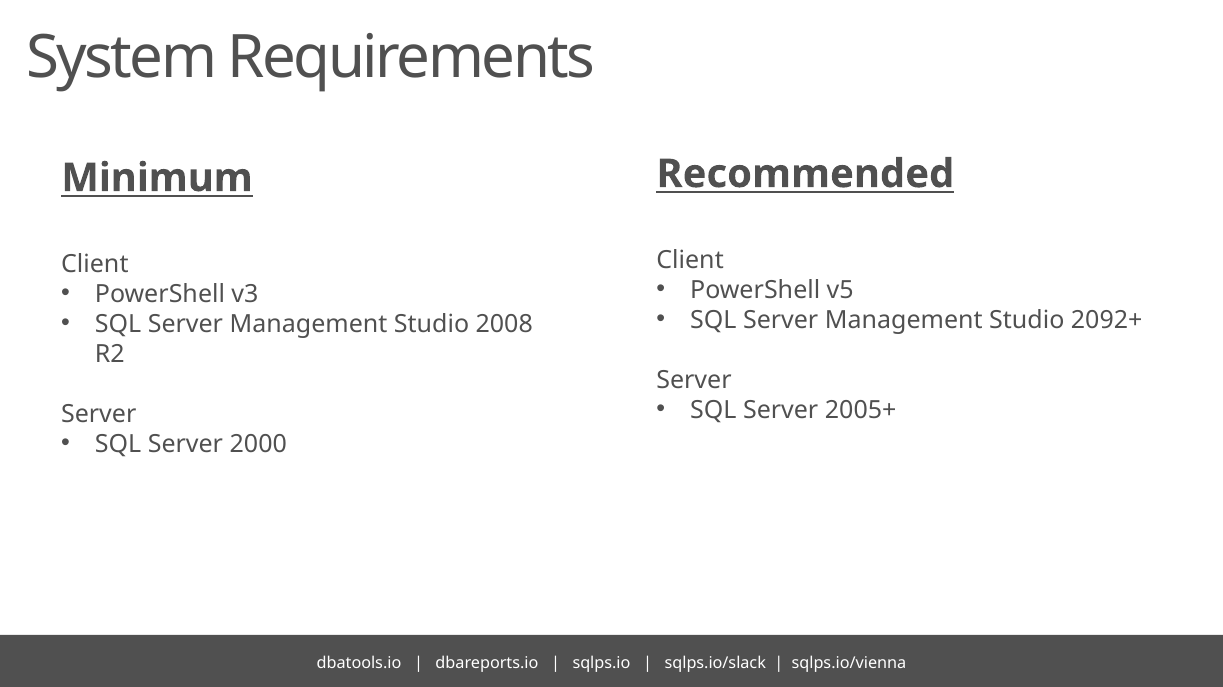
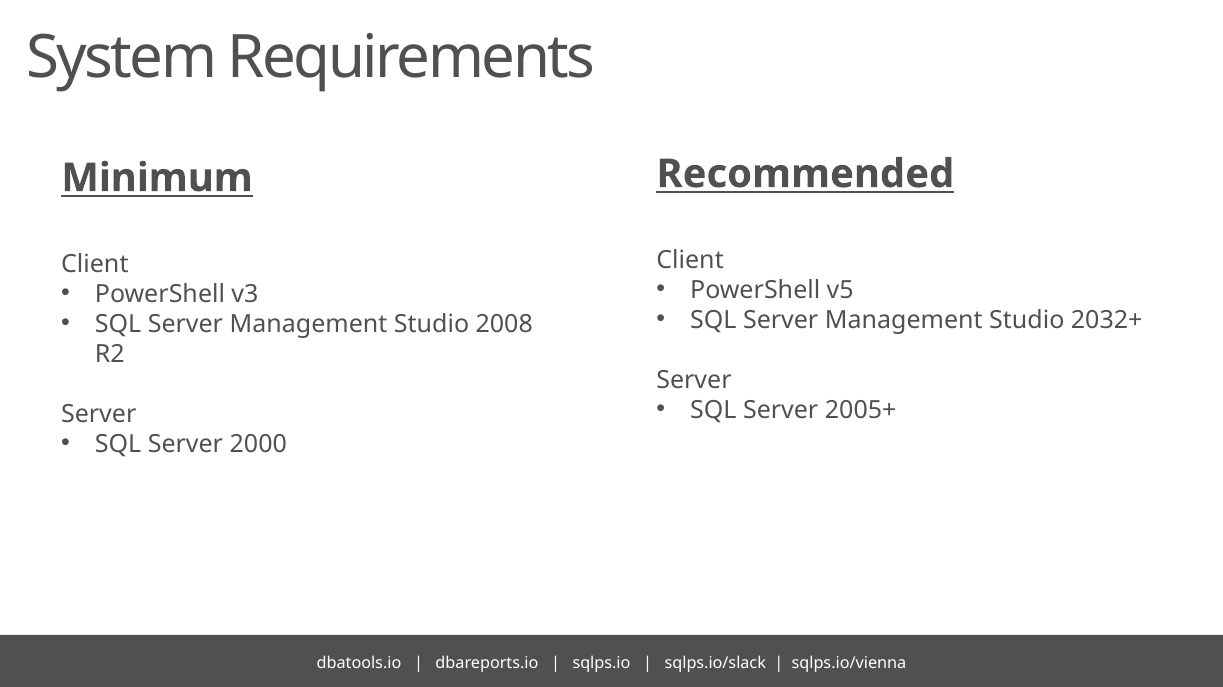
2092+: 2092+ -> 2032+
